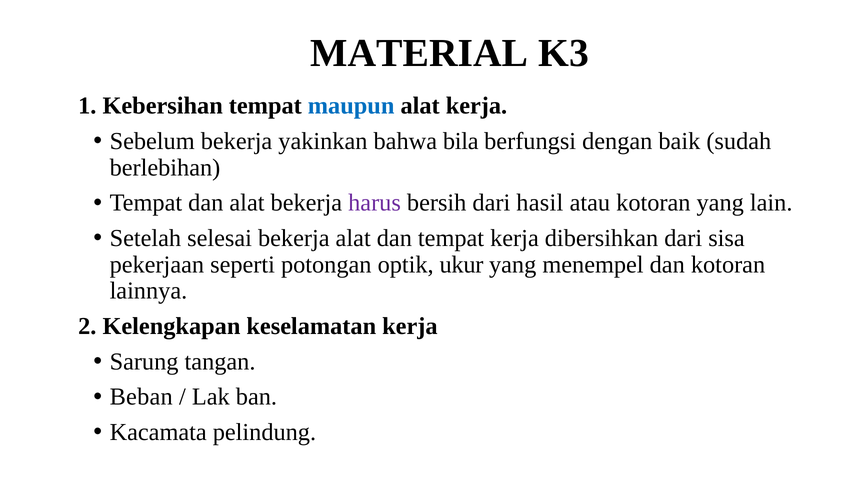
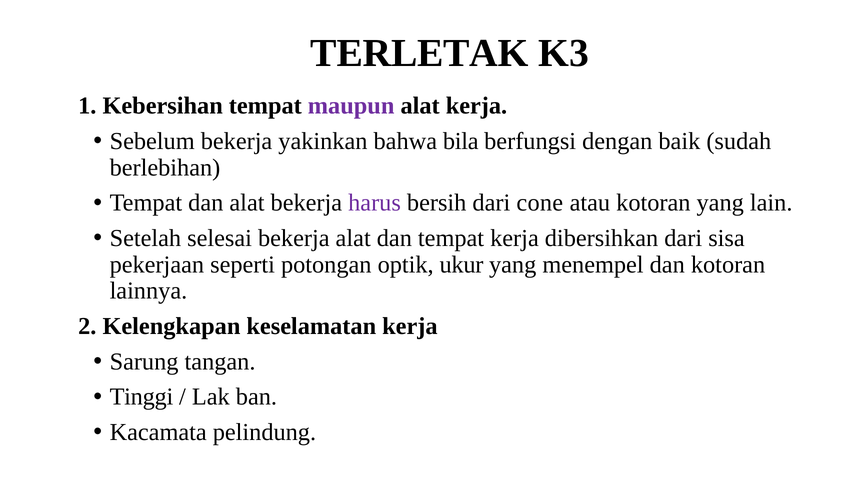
MATERIAL: MATERIAL -> TERLETAK
maupun colour: blue -> purple
hasil: hasil -> cone
Beban: Beban -> Tinggi
